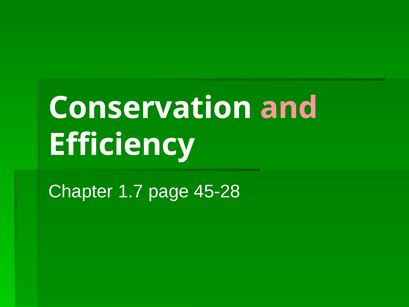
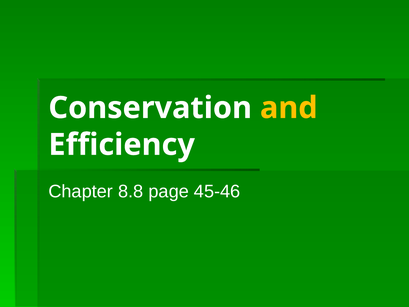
and colour: pink -> yellow
1.7: 1.7 -> 8.8
45-28: 45-28 -> 45-46
